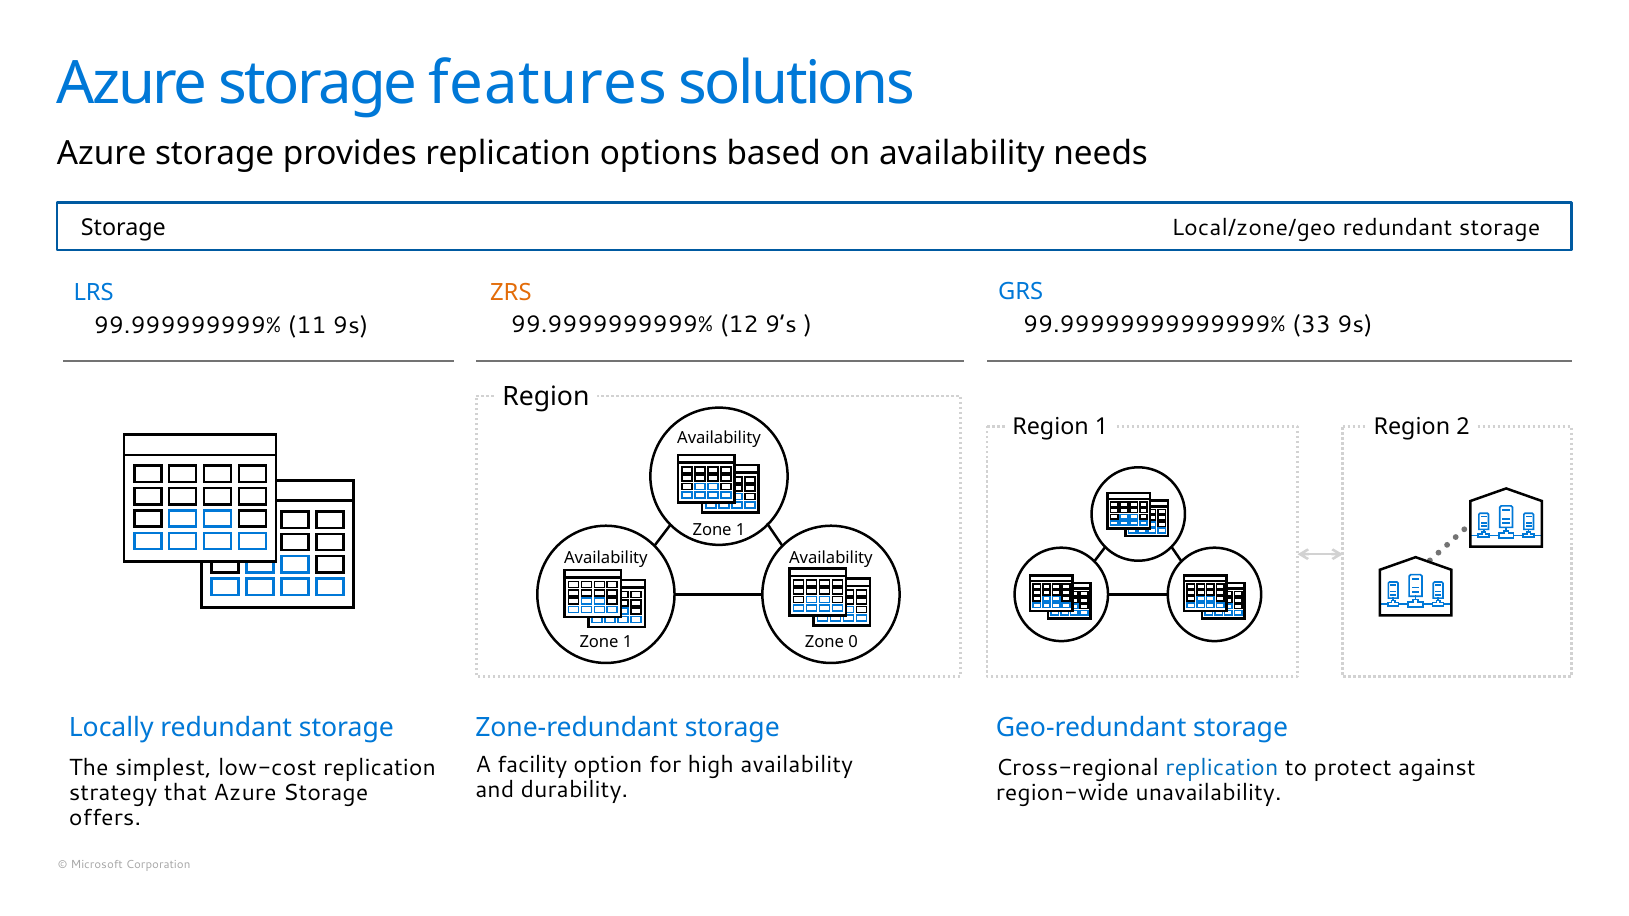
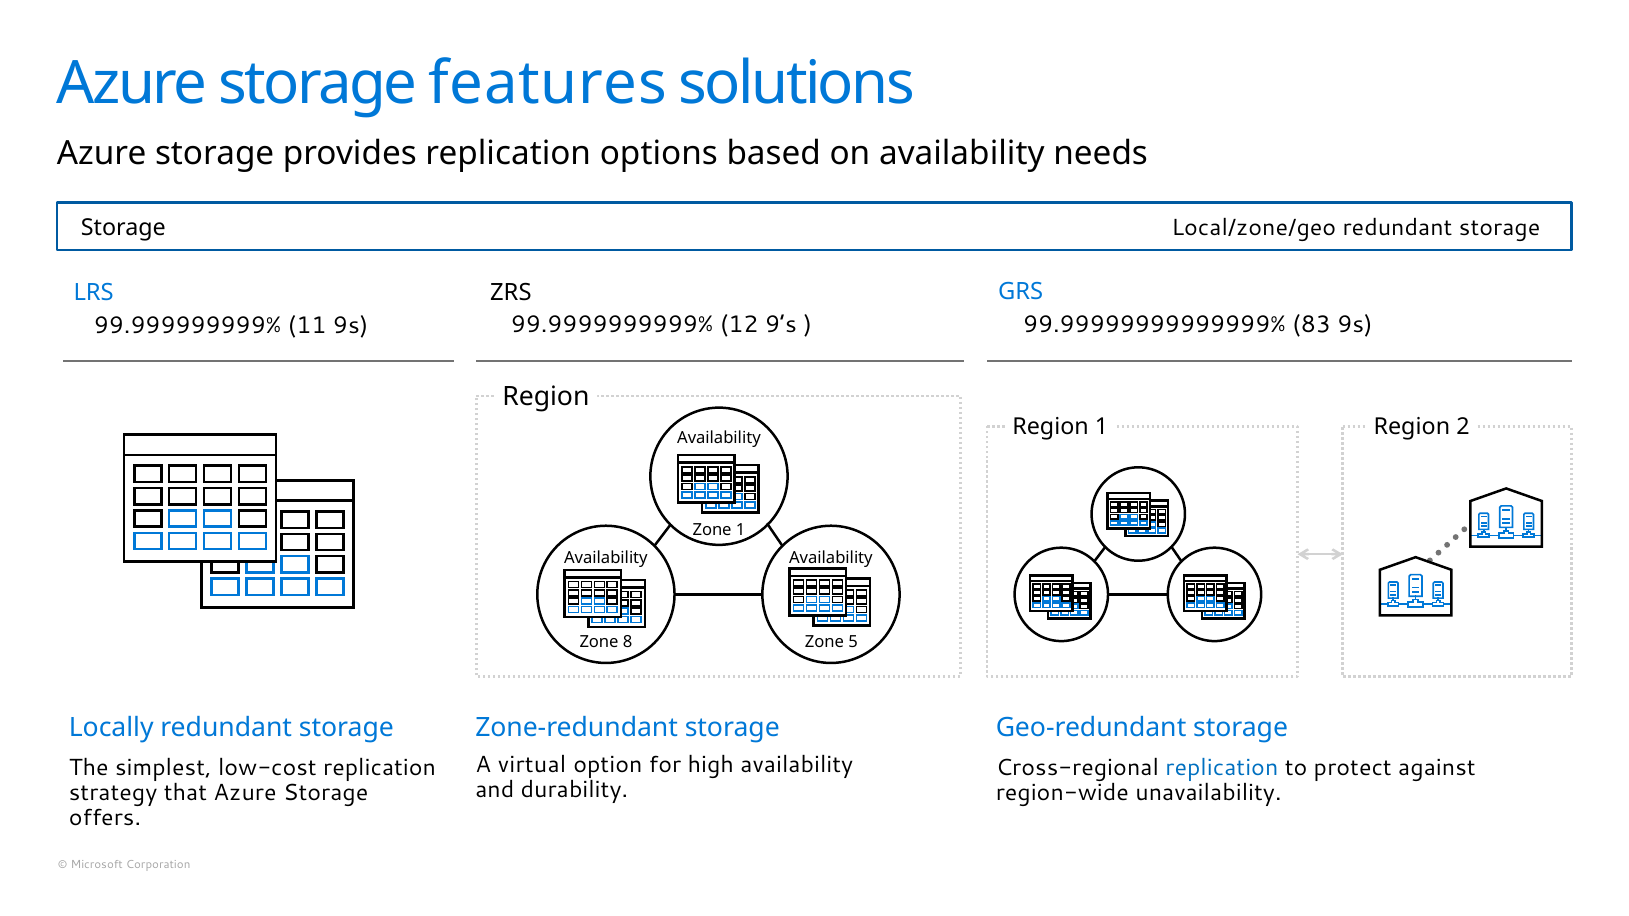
ZRS colour: orange -> black
33: 33 -> 83
1 at (628, 642): 1 -> 8
0: 0 -> 5
facility: facility -> virtual
